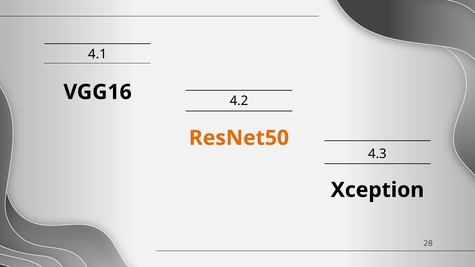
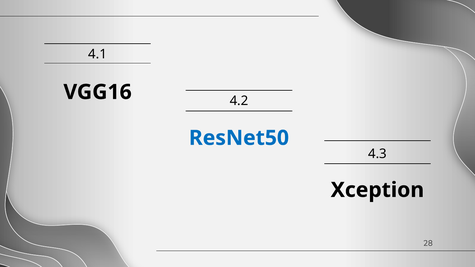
ResNet50 colour: orange -> blue
